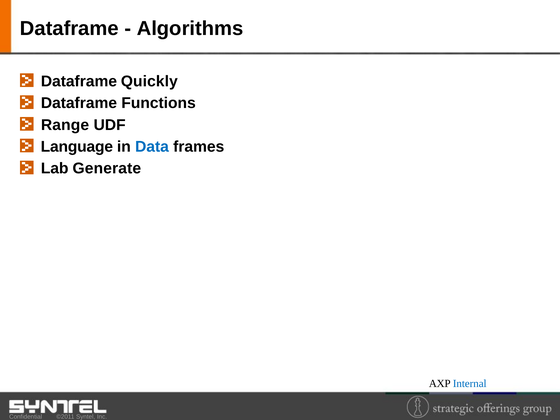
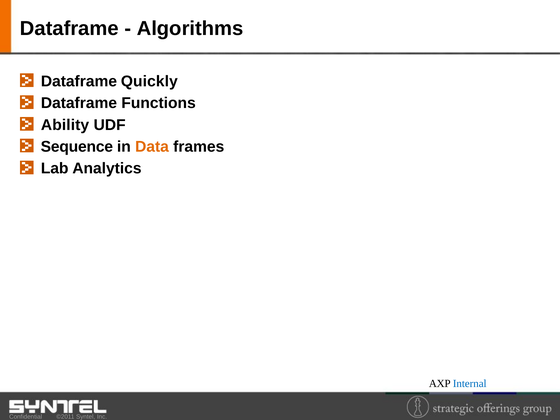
Range: Range -> Ability
Language: Language -> Sequence
Data colour: blue -> orange
Generate: Generate -> Analytics
